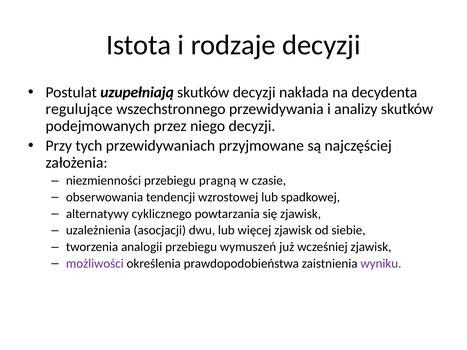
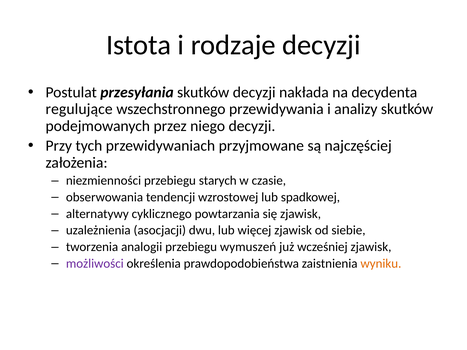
uzupełniają: uzupełniają -> przesyłania
pragną: pragną -> starych
wyniku colour: purple -> orange
